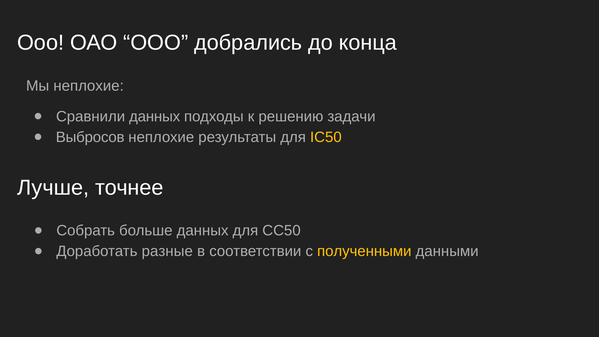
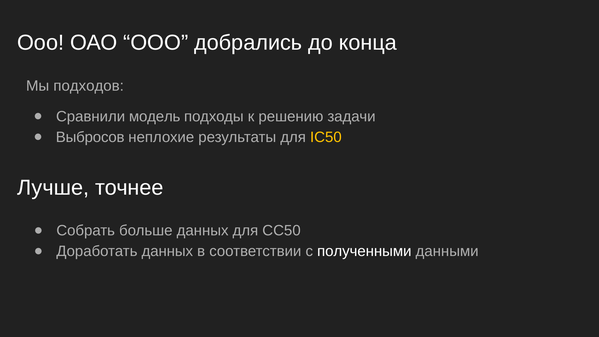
Мы неплохие: неплохие -> подходов
Сравнили данных: данных -> модель
Доработать разные: разные -> данных
полученными colour: yellow -> white
